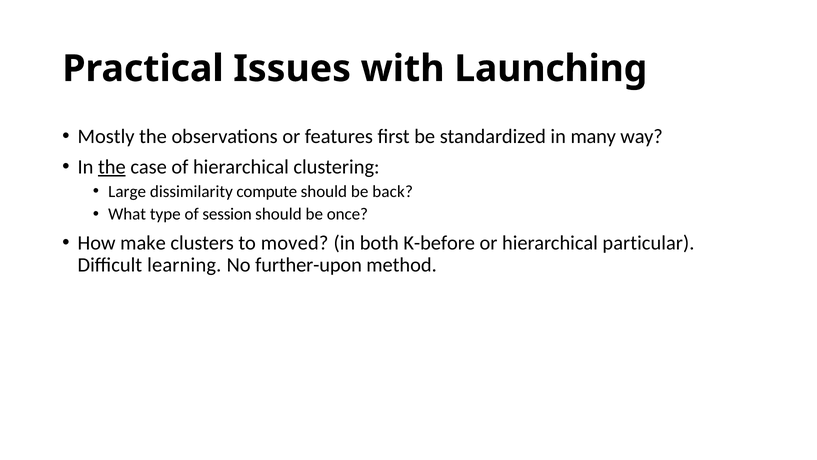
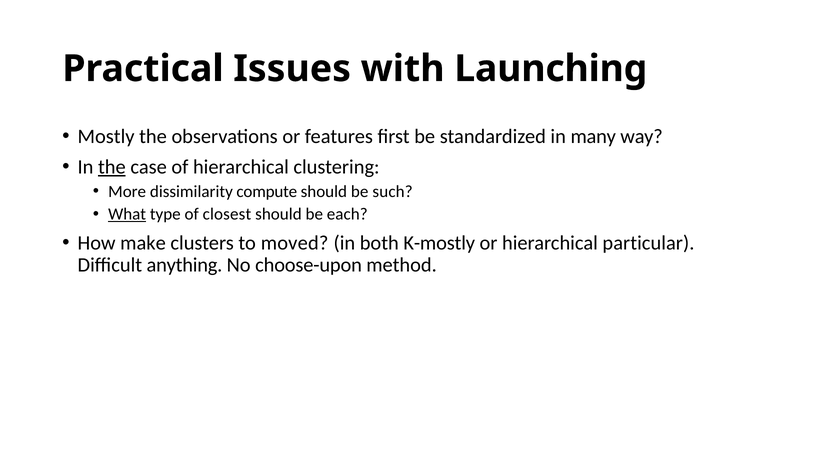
Large: Large -> More
back: back -> such
What underline: none -> present
session: session -> closest
once: once -> each
K-before: K-before -> K-mostly
learning: learning -> anything
further-upon: further-upon -> choose-upon
